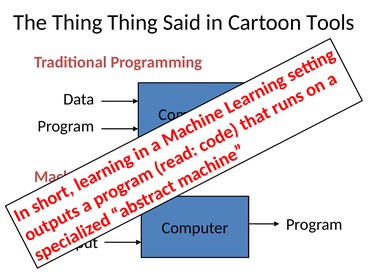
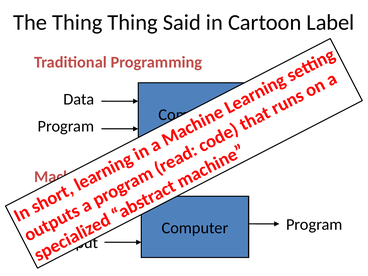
Tools: Tools -> Label
